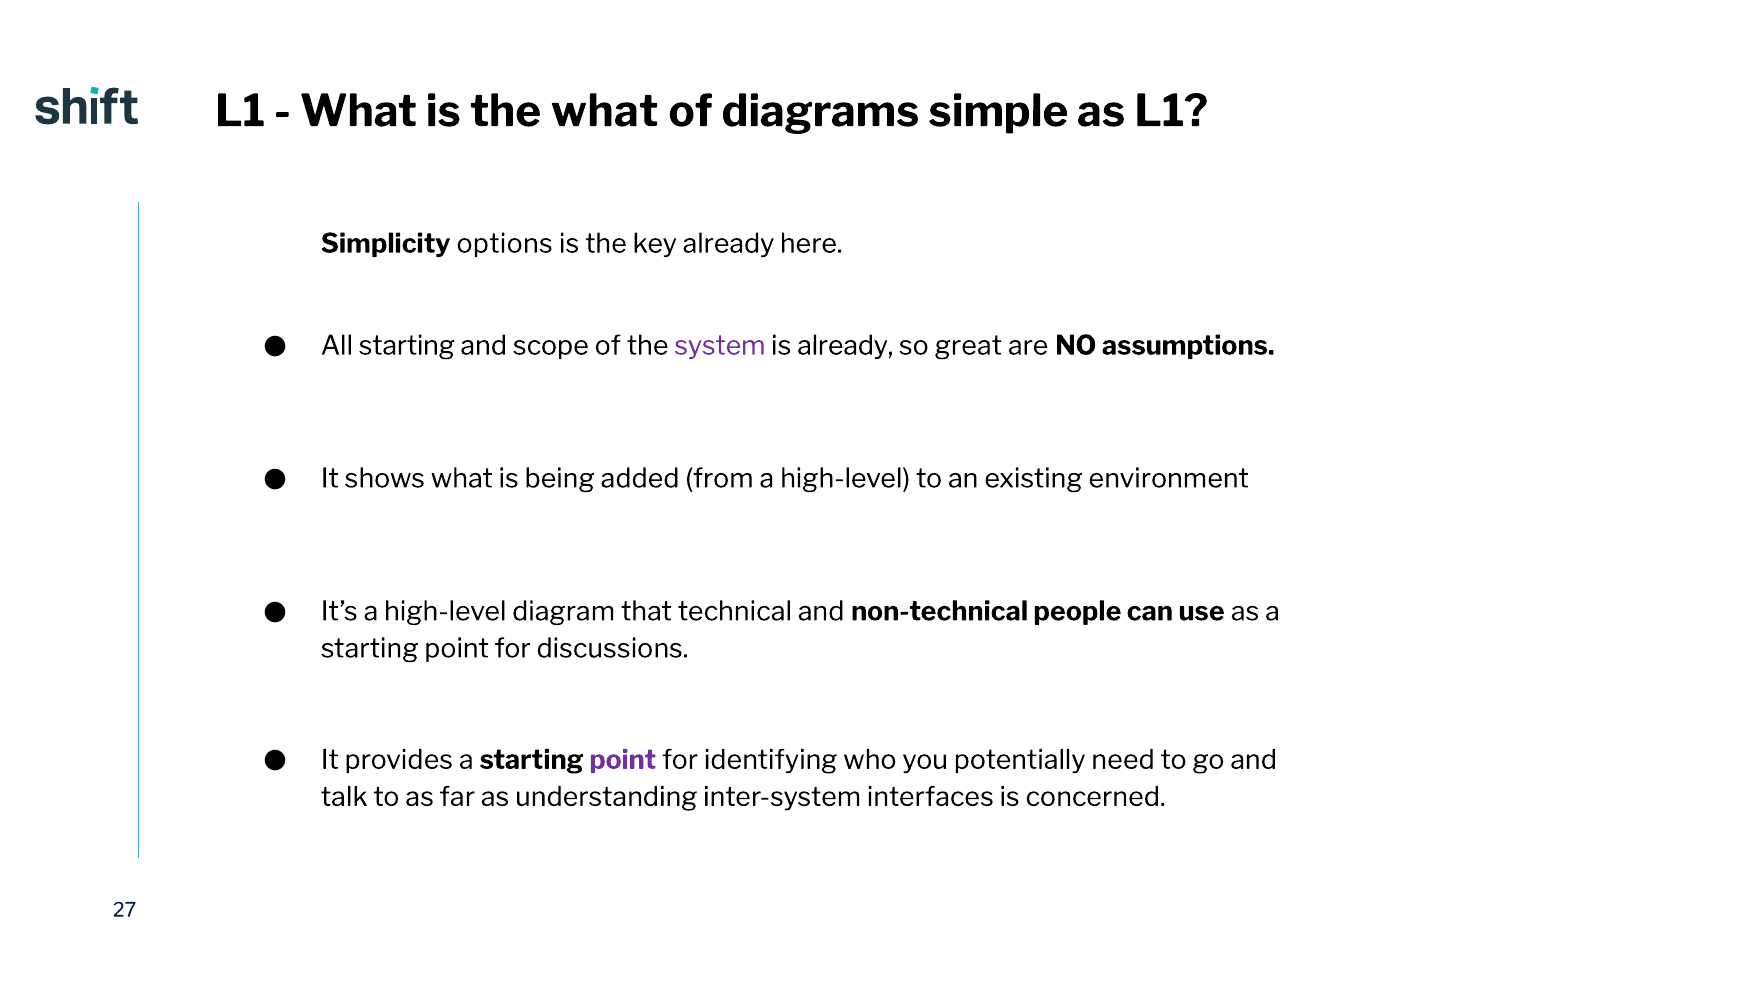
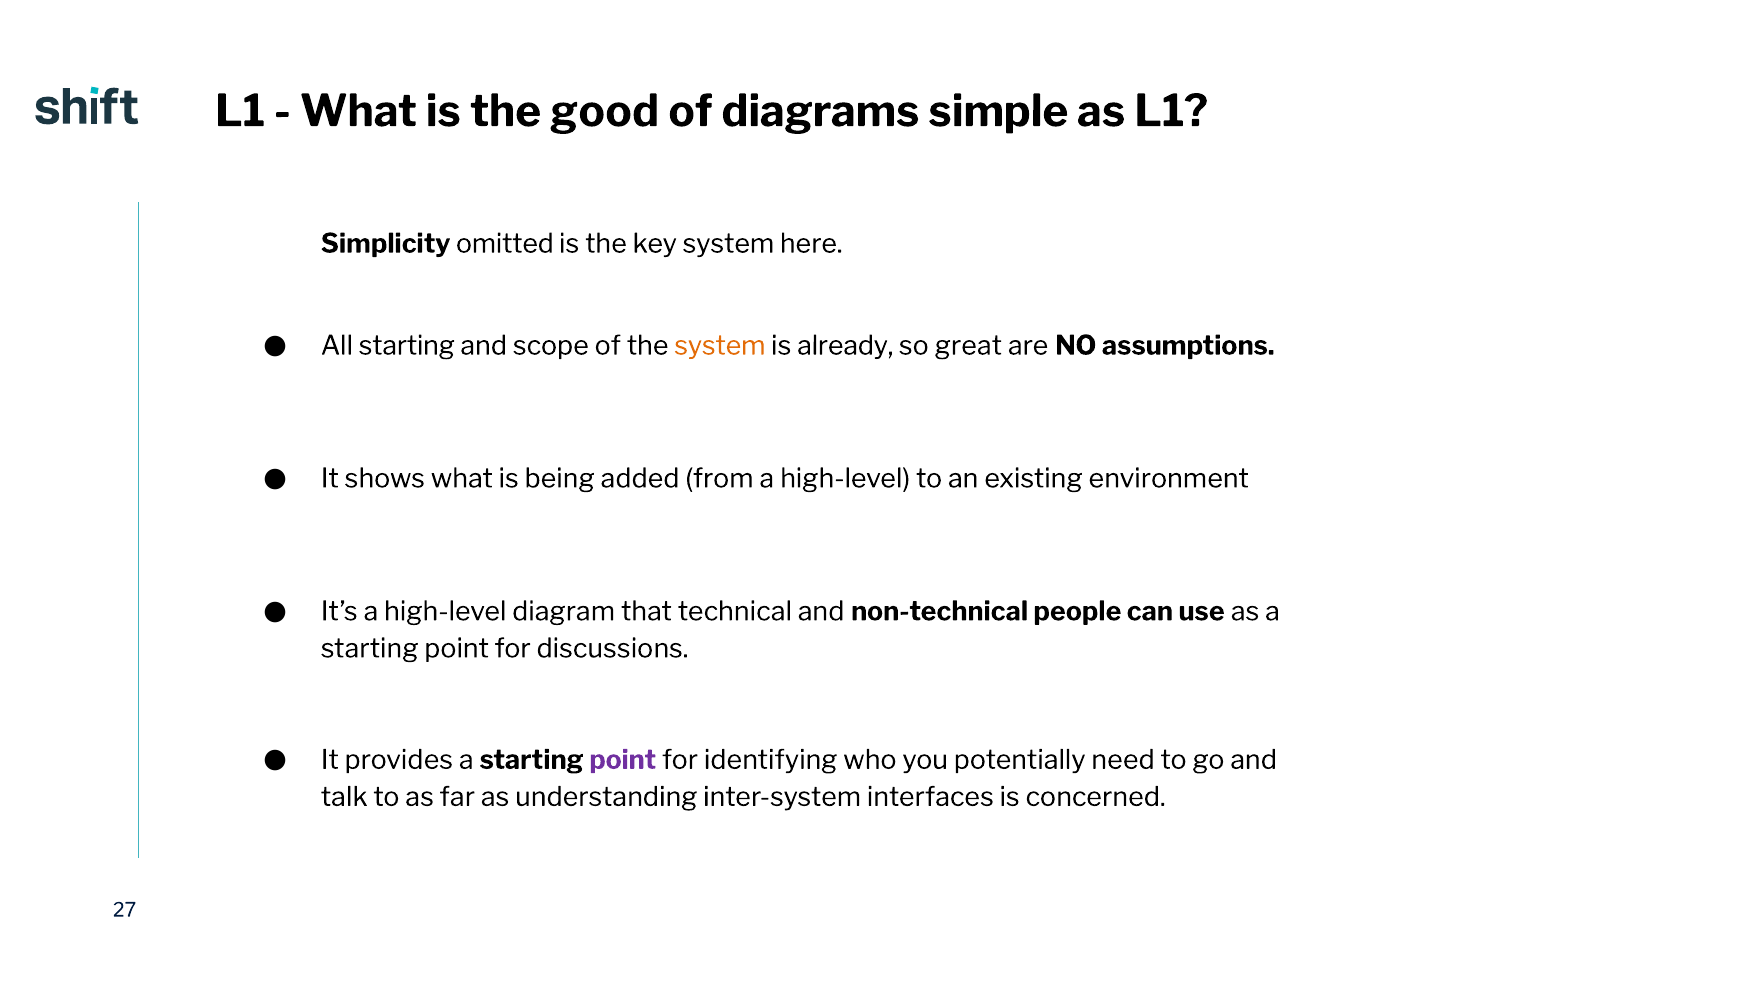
the what: what -> good
options: options -> omitted
key already: already -> system
system at (720, 346) colour: purple -> orange
